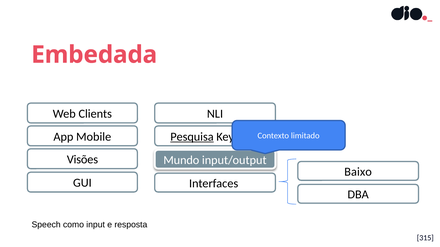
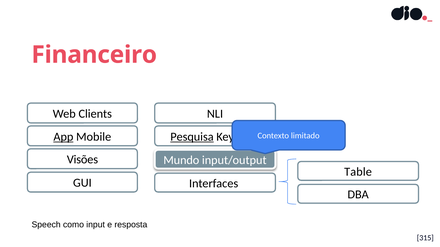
Embedada: Embedada -> Financeiro
App underline: none -> present
Baixo: Baixo -> Table
